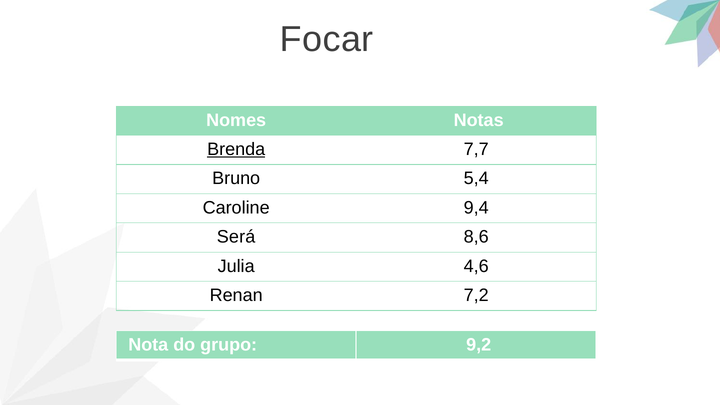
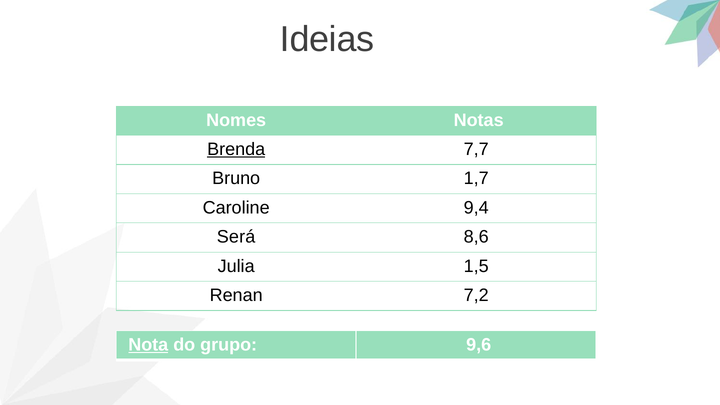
Focar: Focar -> Ideias
5,4: 5,4 -> 1,7
4,6: 4,6 -> 1,5
Nota underline: none -> present
9,2: 9,2 -> 9,6
